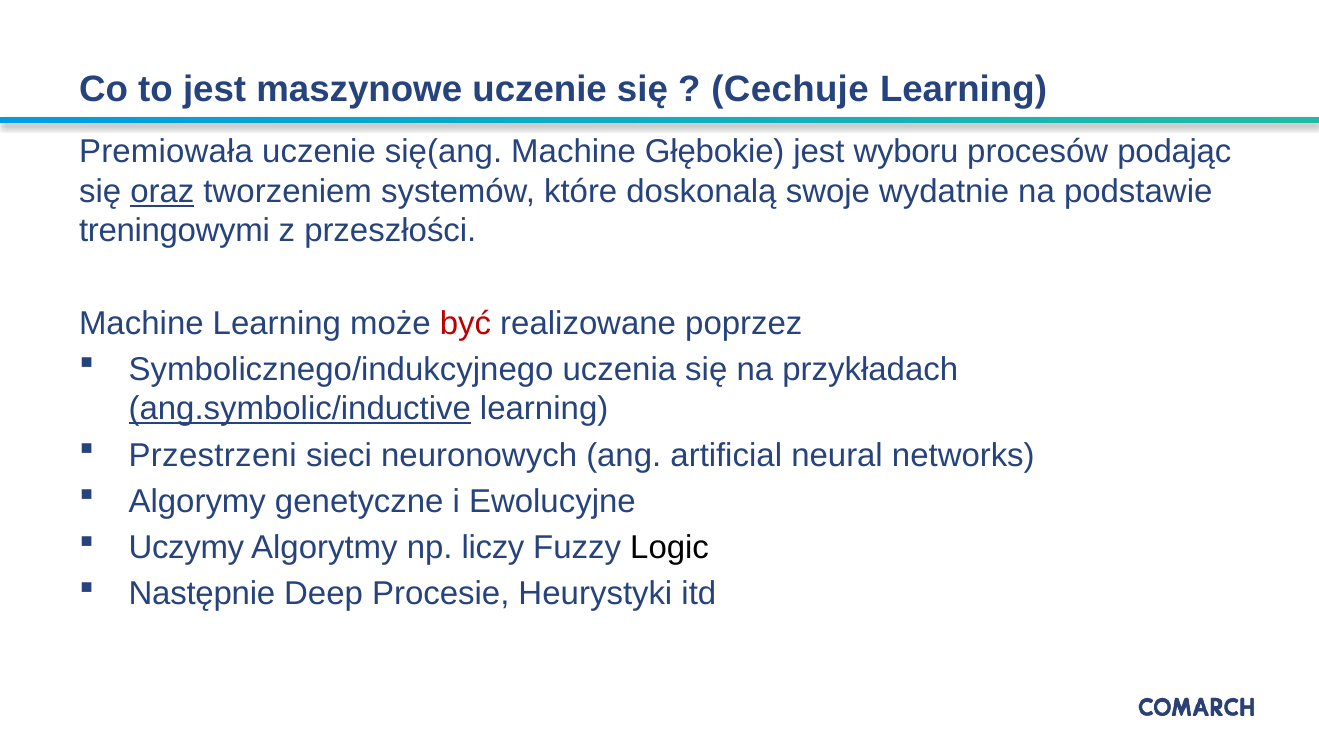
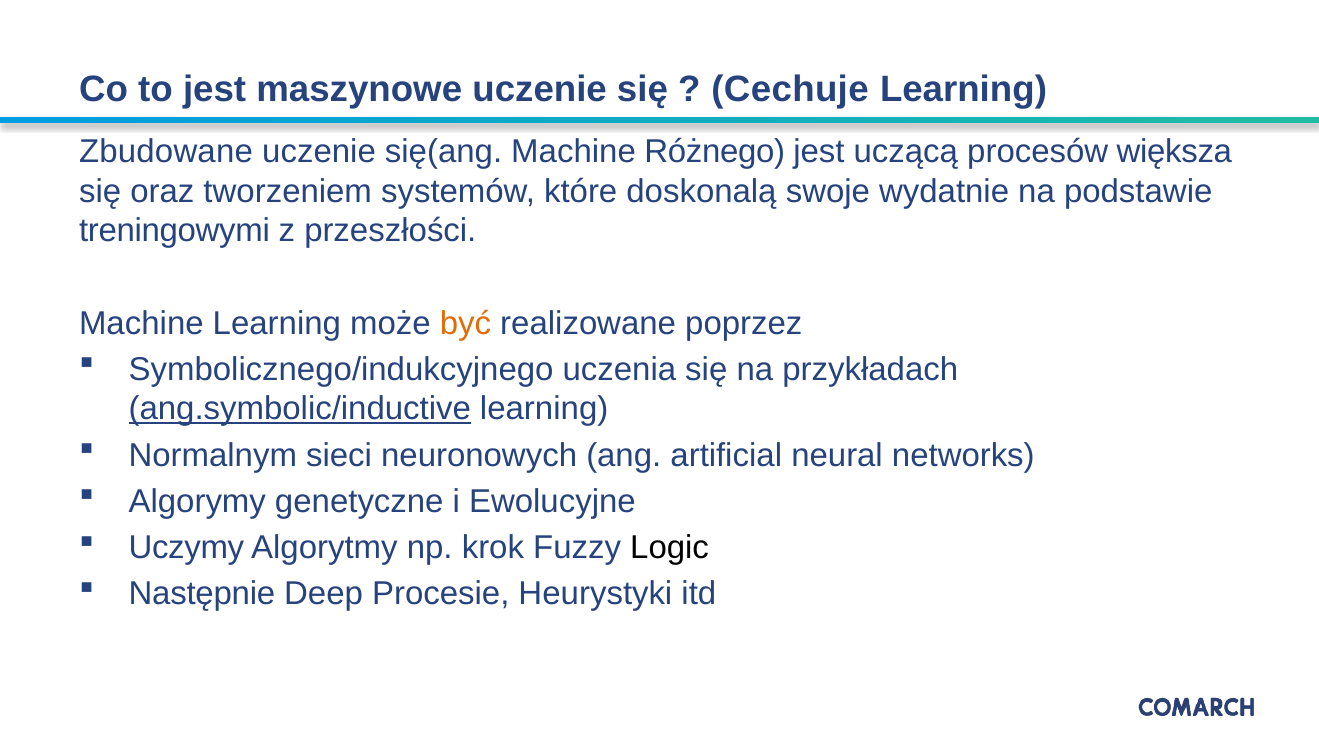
Premiowała: Premiowała -> Zbudowane
Głębokie: Głębokie -> Różnego
wyboru: wyboru -> uczącą
podając: podając -> większa
oraz underline: present -> none
być colour: red -> orange
Przestrzeni: Przestrzeni -> Normalnym
liczy: liczy -> krok
